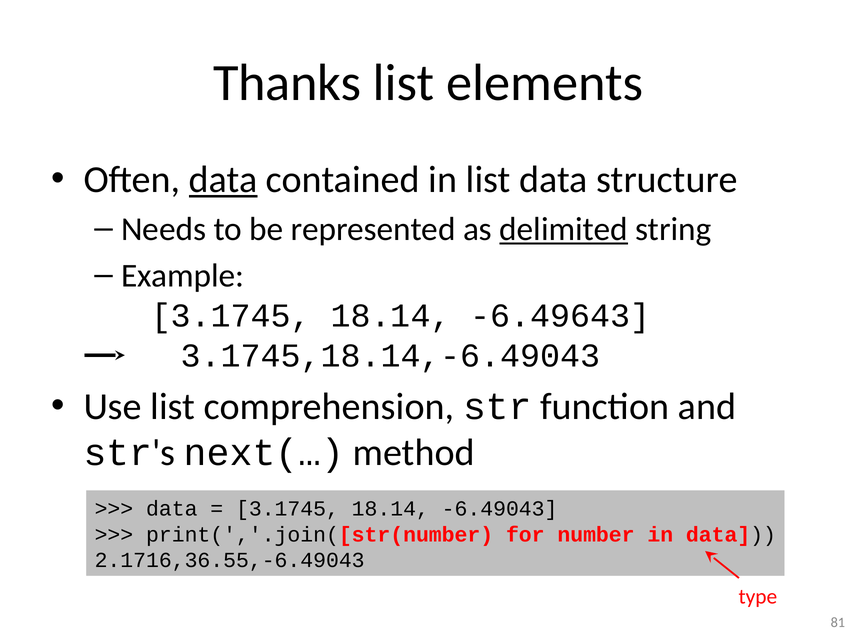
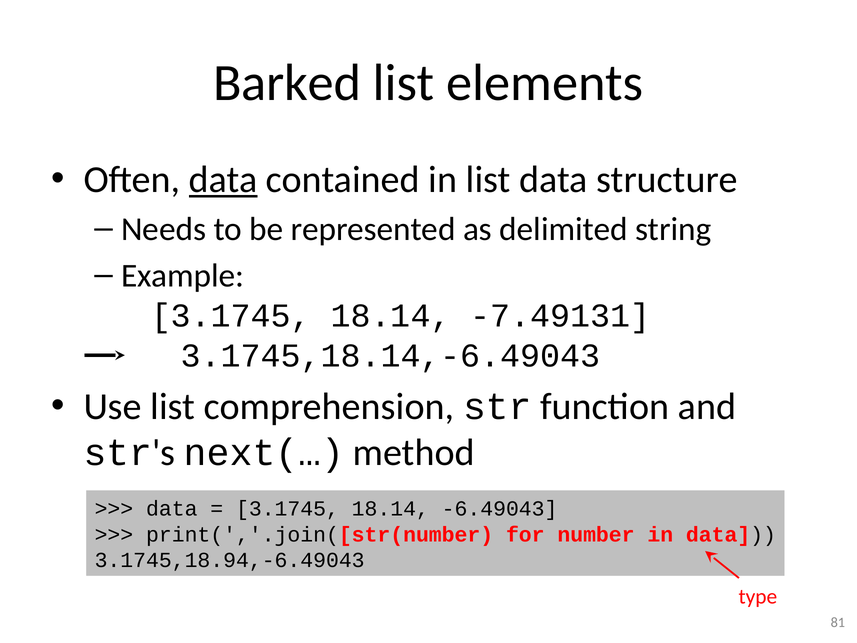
Thanks: Thanks -> Barked
delimited underline: present -> none
-6.49643: -6.49643 -> -7.49131
2.1716,36.55,-6.49043: 2.1716,36.55,-6.49043 -> 3.1745,18.94,-6.49043
